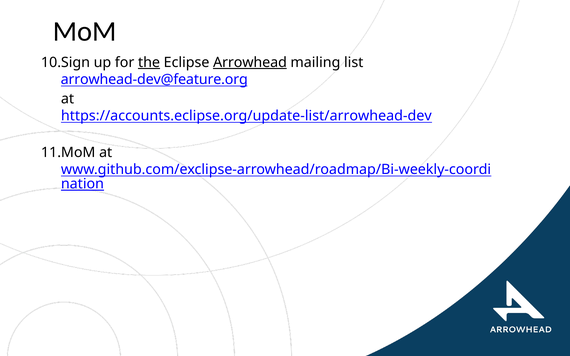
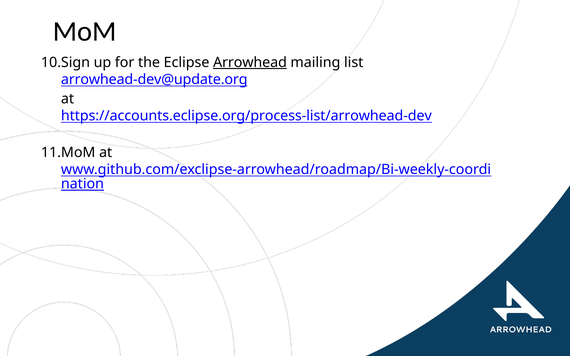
the underline: present -> none
arrowhead-dev@feature.org: arrowhead-dev@feature.org -> arrowhead-dev@update.org
https://accounts.eclipse.org/update-list/arrowhead-dev: https://accounts.eclipse.org/update-list/arrowhead-dev -> https://accounts.eclipse.org/process-list/arrowhead-dev
